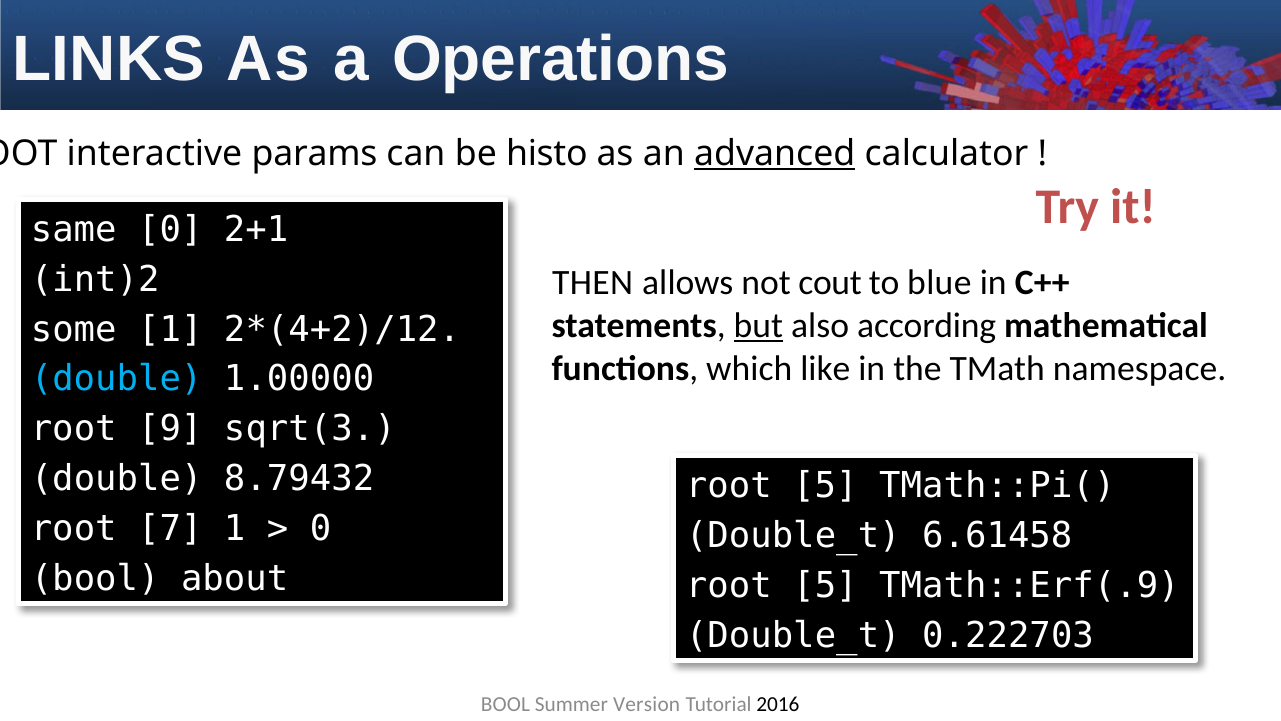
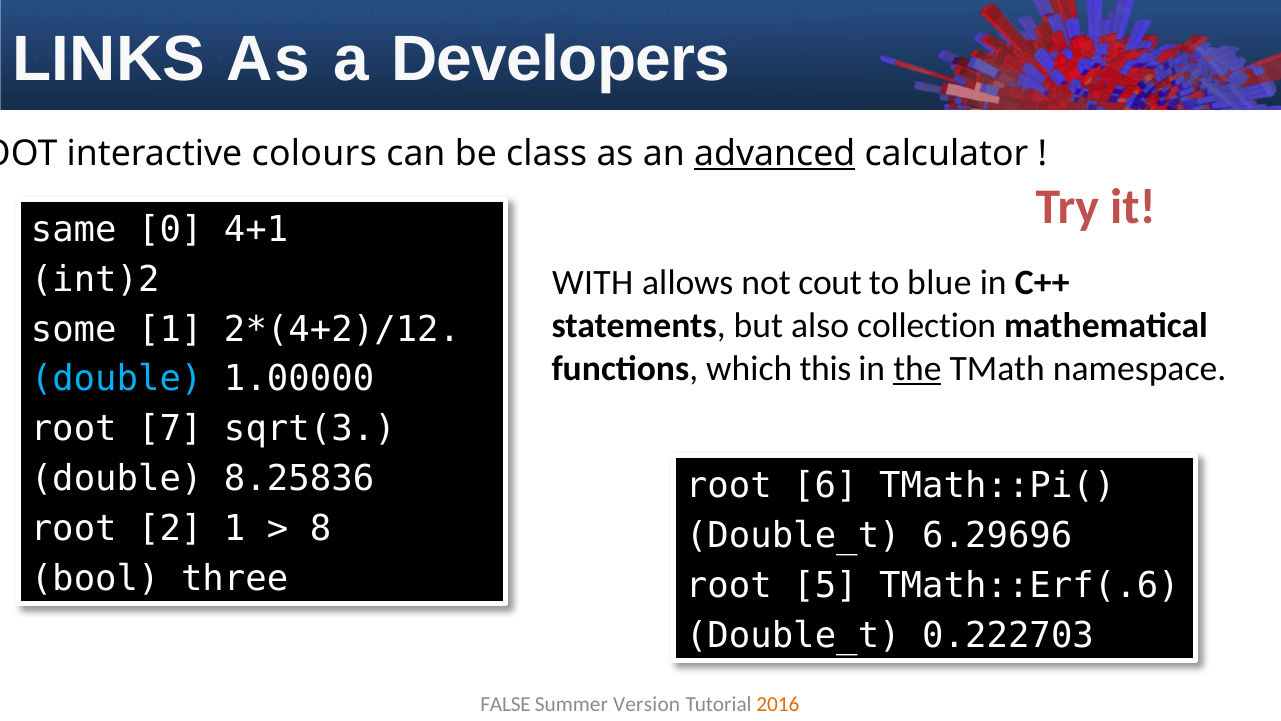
Operations: Operations -> Developers
params: params -> colours
histo: histo -> class
2+1: 2+1 -> 4+1
THEN: THEN -> WITH
but underline: present -> none
according: according -> collection
like: like -> this
the underline: none -> present
9: 9 -> 7
8.79432: 8.79432 -> 8.25836
5 at (825, 486): 5 -> 6
7: 7 -> 2
0 at (321, 528): 0 -> 8
6.61458: 6.61458 -> 6.29696
about: about -> three
TMath::Erf(.9: TMath::Erf(.9 -> TMath::Erf(.6
BOOL at (505, 704): BOOL -> FALSE
2016 colour: black -> orange
